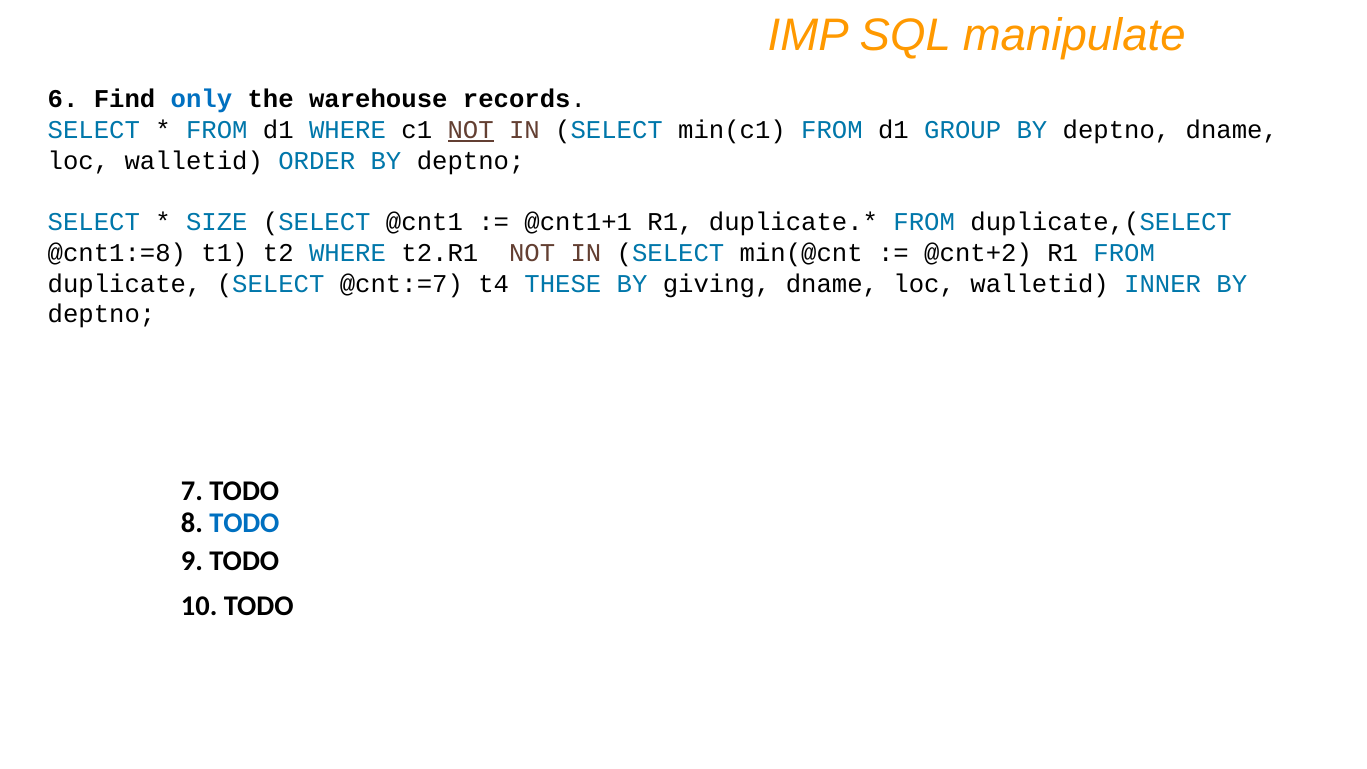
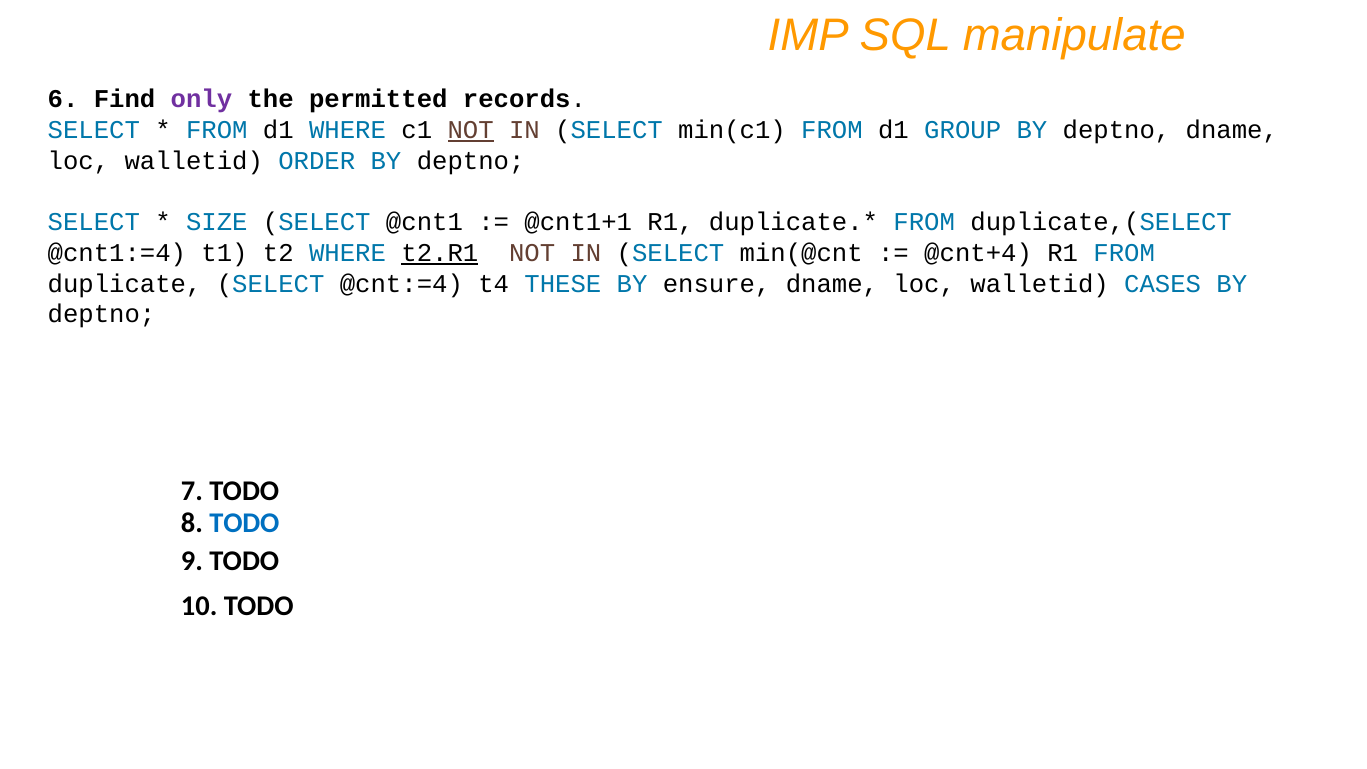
only colour: blue -> purple
warehouse: warehouse -> permitted
@cnt1:=8: @cnt1:=8 -> @cnt1:=4
t2.R1 underline: none -> present
@cnt+2: @cnt+2 -> @cnt+4
@cnt:=7: @cnt:=7 -> @cnt:=4
giving: giving -> ensure
INNER: INNER -> CASES
